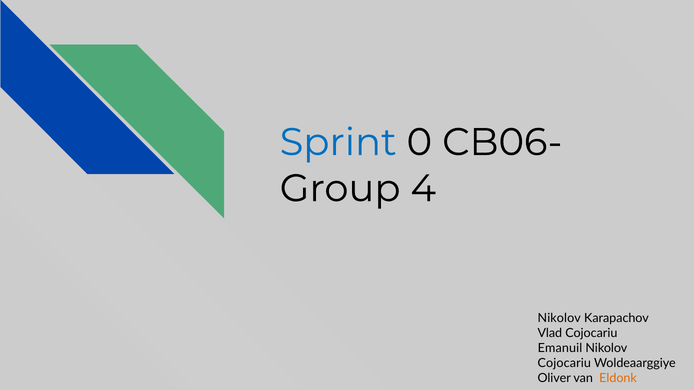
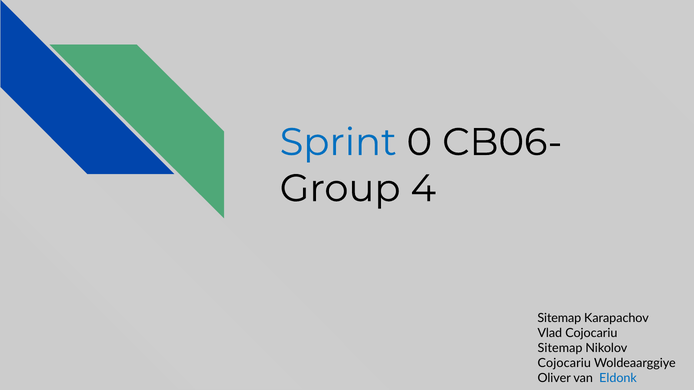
Nikolov at (559, 318): Nikolov -> Sitemap
Emanuil at (560, 348): Emanuil -> Sitemap
Eldonk colour: orange -> blue
